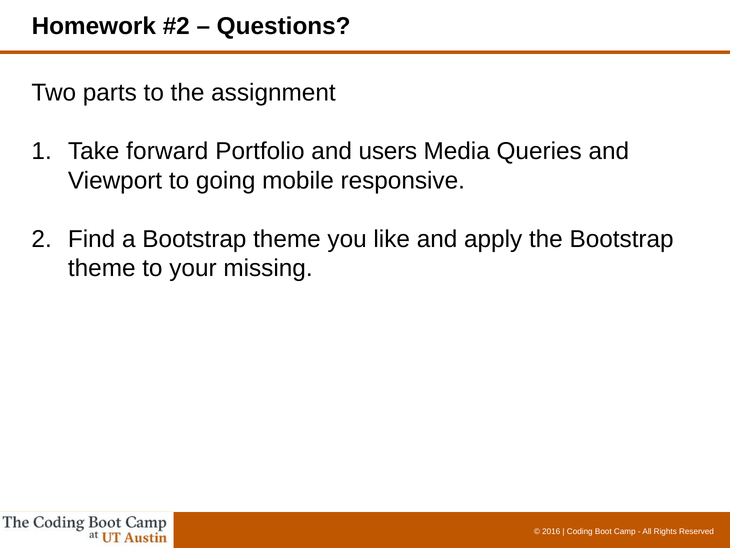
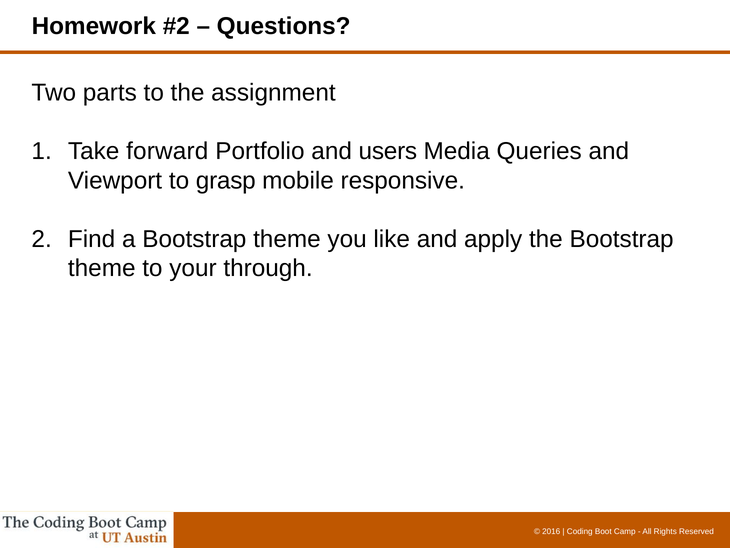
going: going -> grasp
missing: missing -> through
